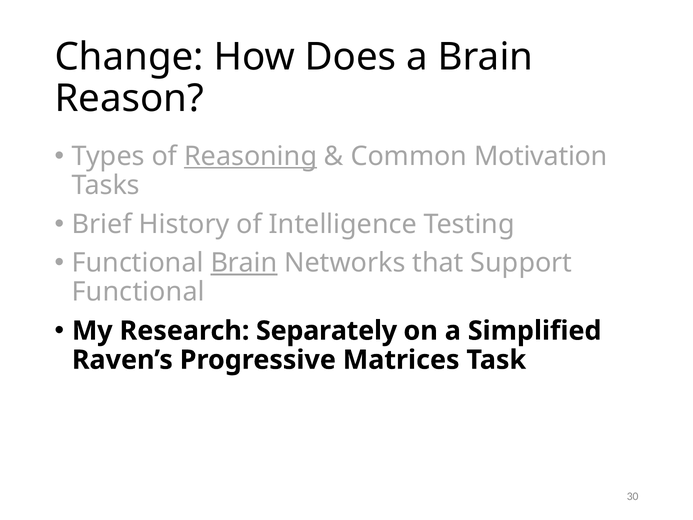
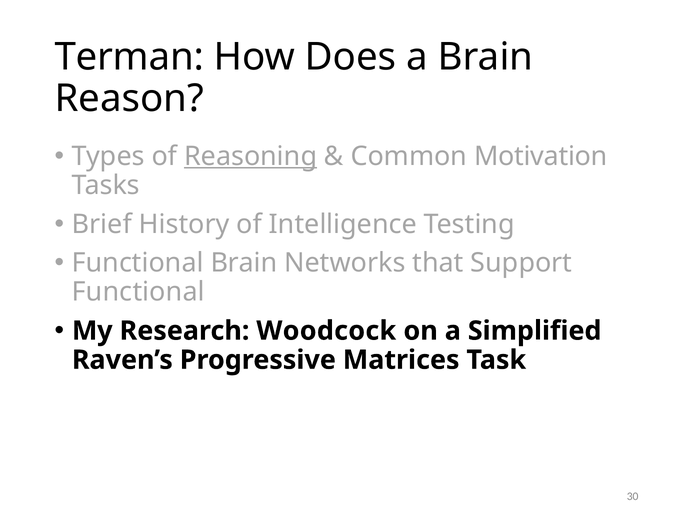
Change: Change -> Terman
Brain at (244, 263) underline: present -> none
Separately: Separately -> Woodcock
